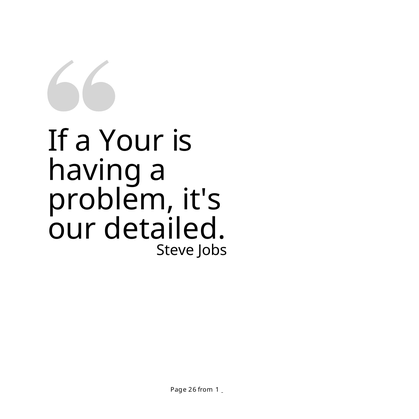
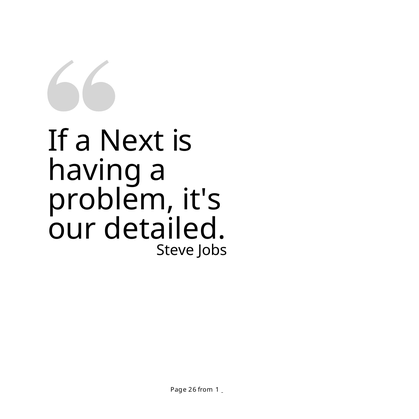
Your: Your -> Next
